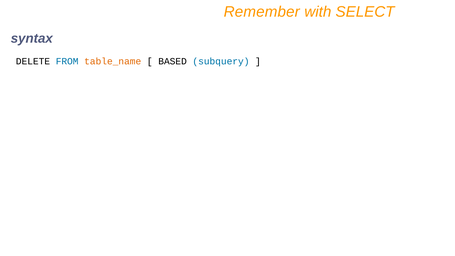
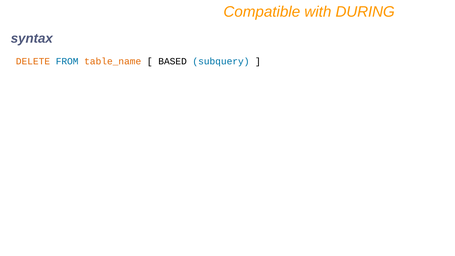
Remember: Remember -> Compatible
SELECT: SELECT -> DURING
DELETE colour: black -> orange
